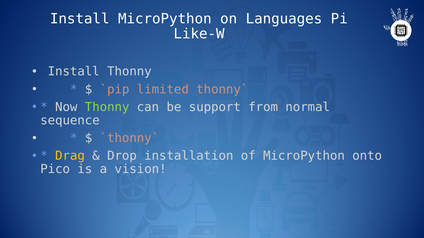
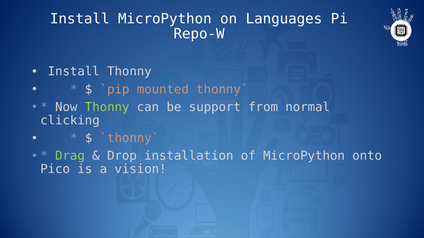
Like-W: Like-W -> Repo-W
limited: limited -> mounted
sequence: sequence -> clicking
Drag colour: yellow -> light green
